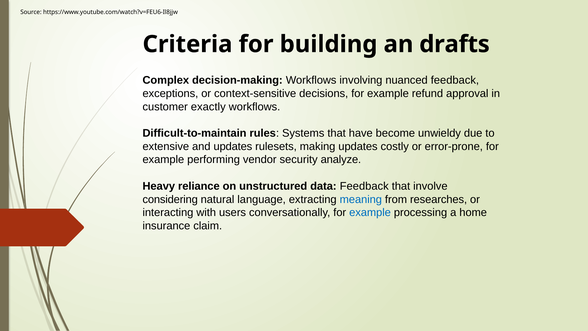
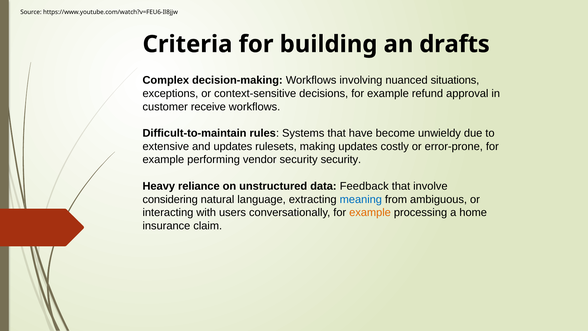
nuanced feedback: feedback -> situations
exactly: exactly -> receive
security analyze: analyze -> security
researches: researches -> ambiguous
example at (370, 212) colour: blue -> orange
